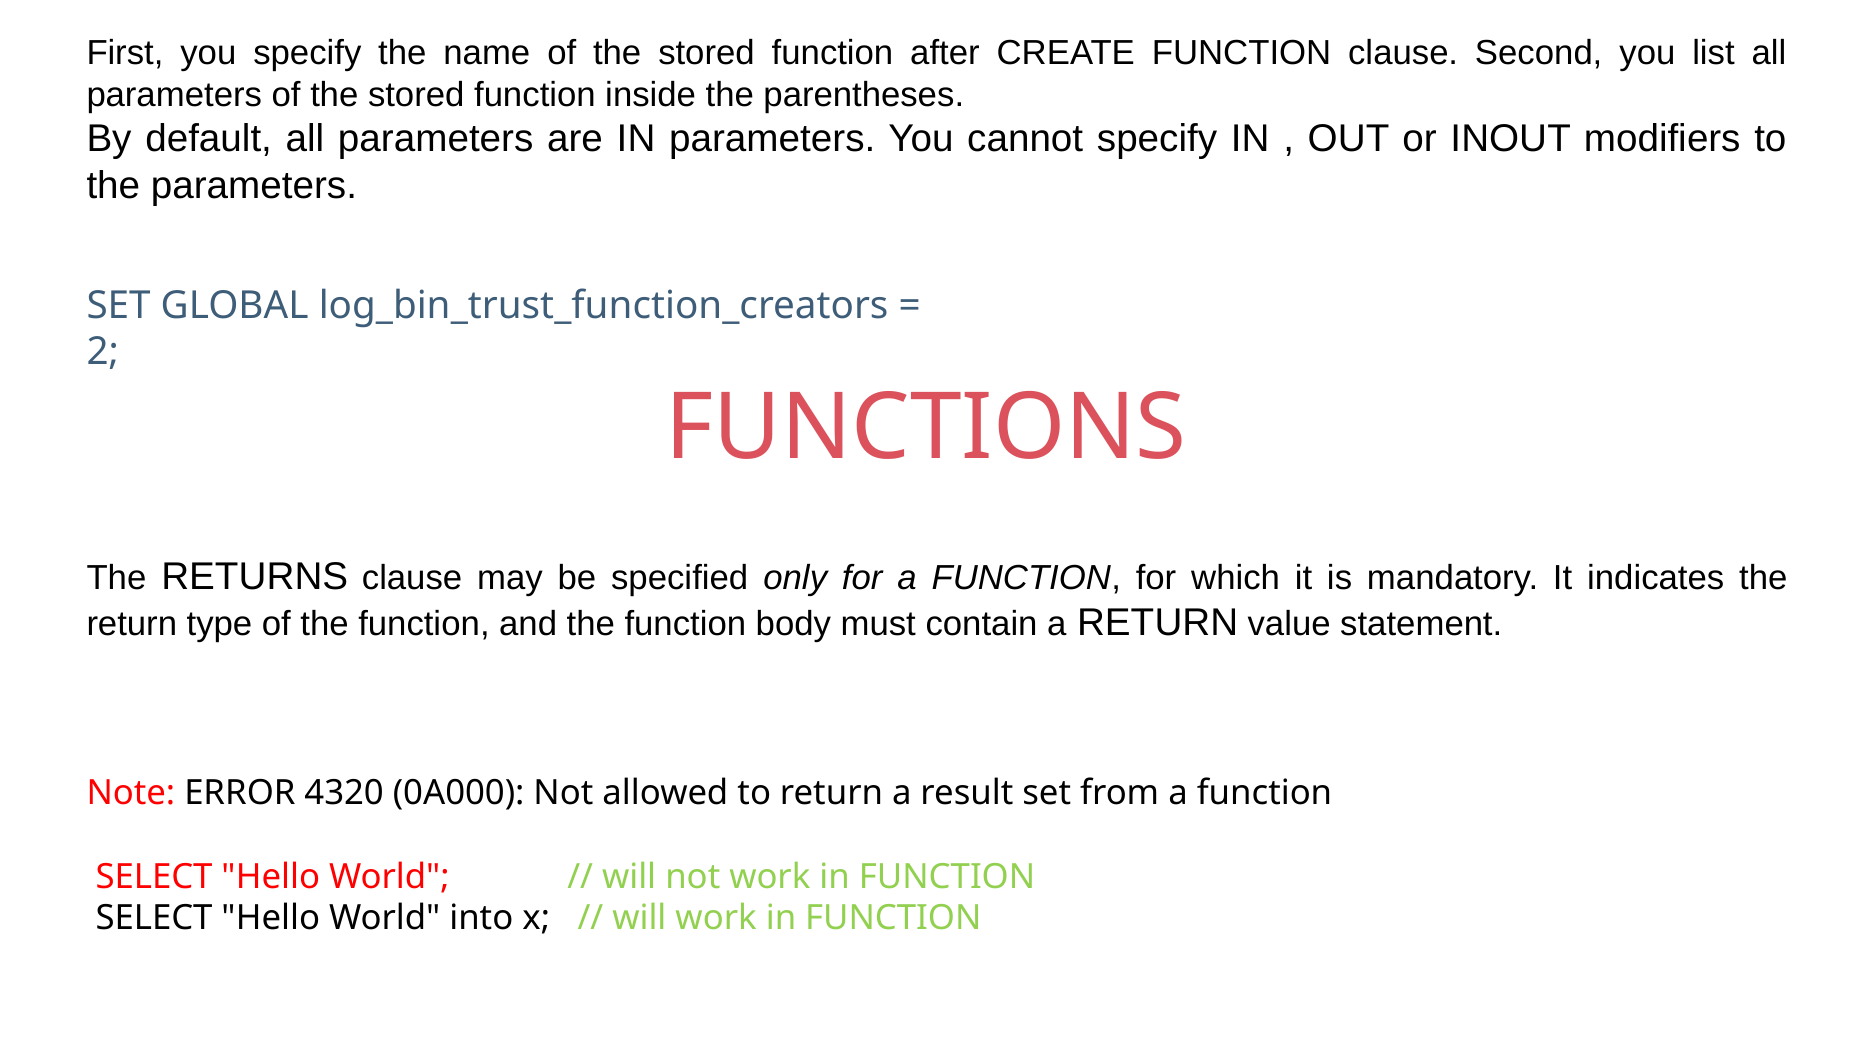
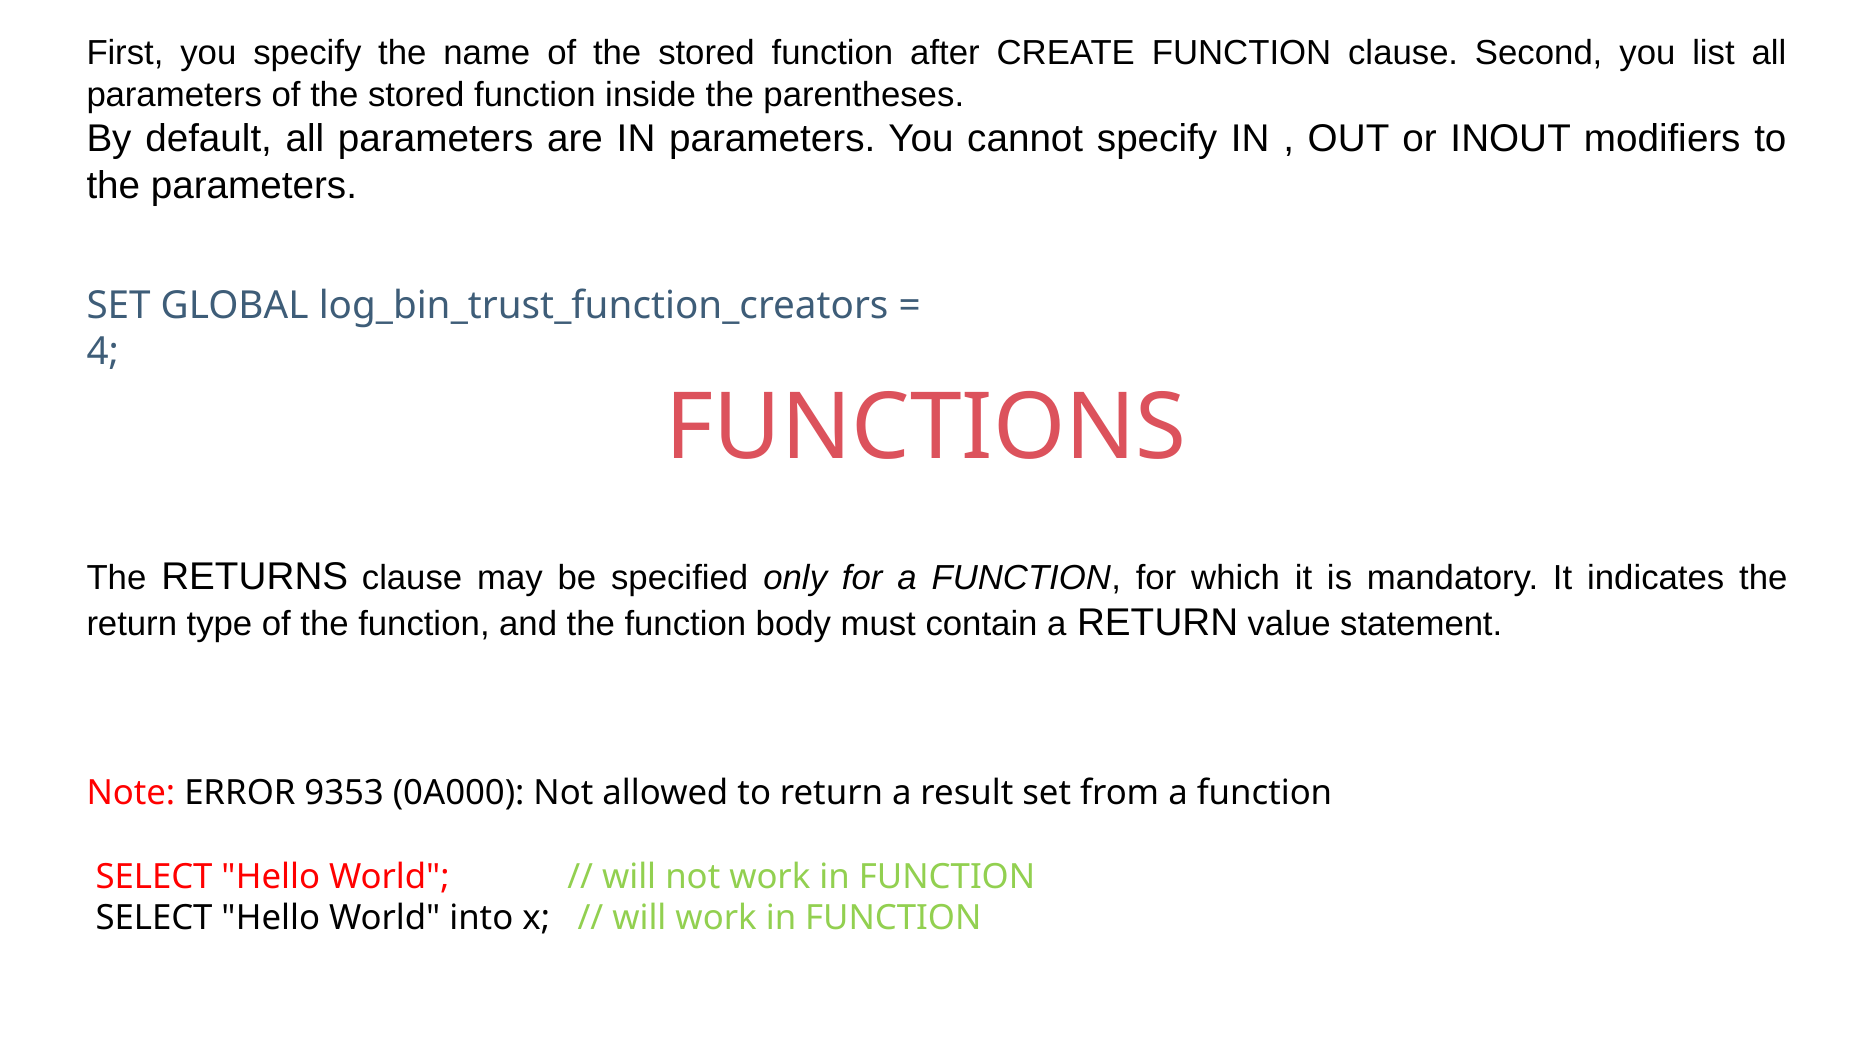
2: 2 -> 4
4320: 4320 -> 9353
